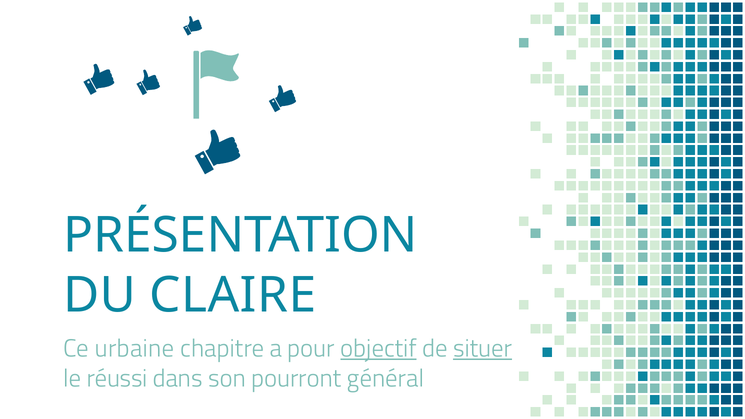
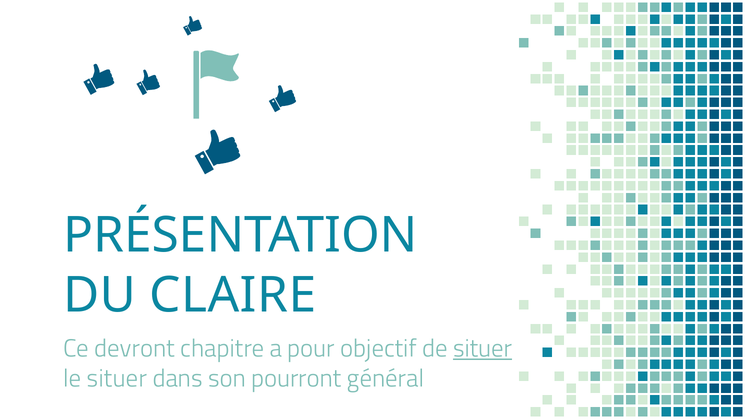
urbaine: urbaine -> devront
objectif underline: present -> none
le réussi: réussi -> situer
